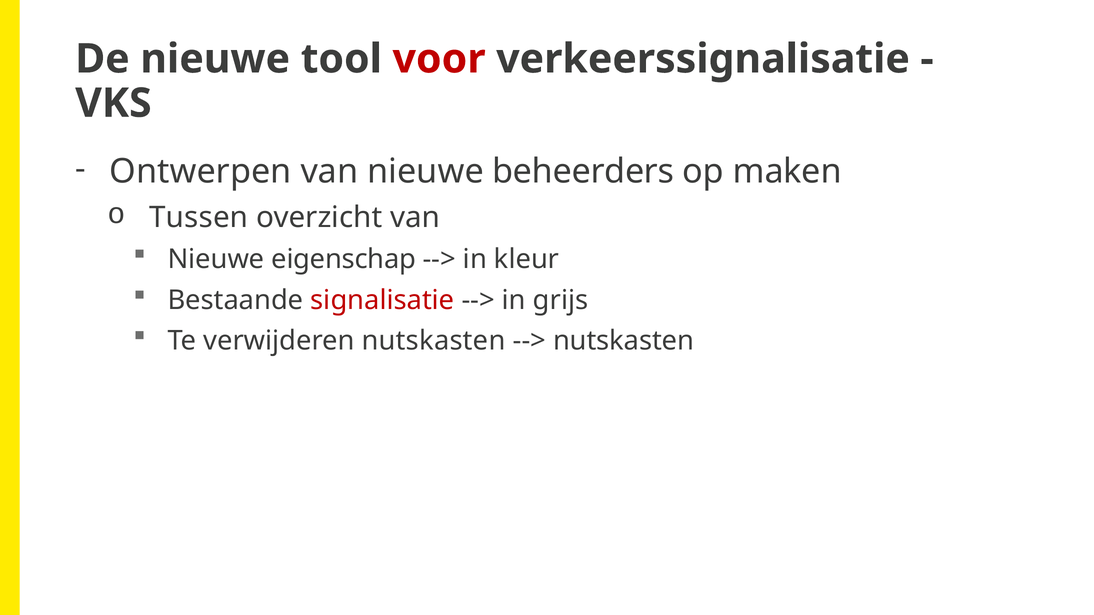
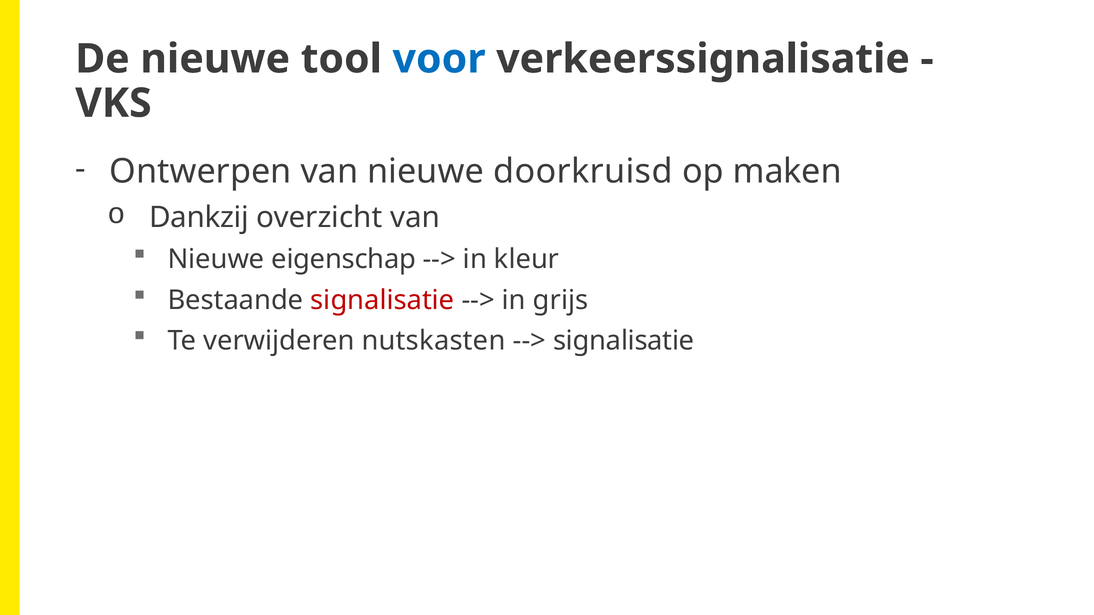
voor colour: red -> blue
beheerders: beheerders -> doorkruisd
Tussen: Tussen -> Dankzij
nutskasten at (624, 341): nutskasten -> signalisatie
